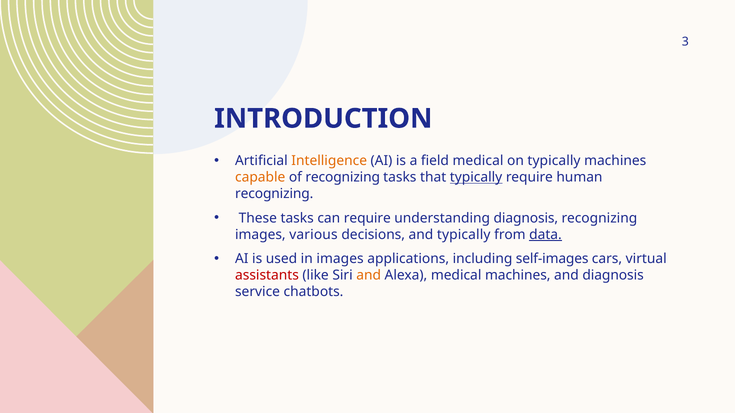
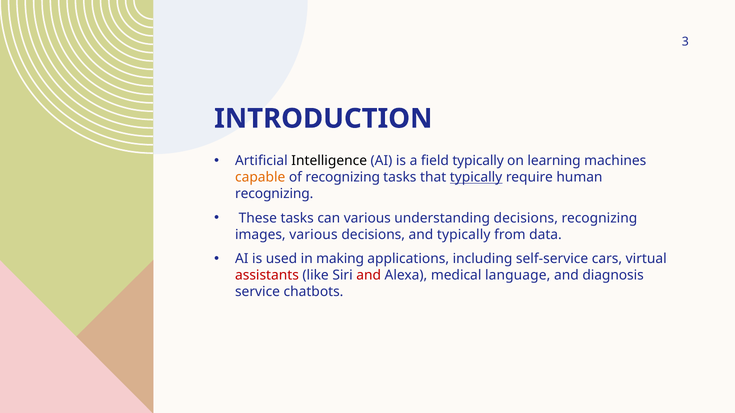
Intelligence colour: orange -> black
field medical: medical -> typically
on typically: typically -> learning
can require: require -> various
understanding diagnosis: diagnosis -> decisions
data underline: present -> none
in images: images -> making
self-images: self-images -> self-service
and at (369, 276) colour: orange -> red
medical machines: machines -> language
